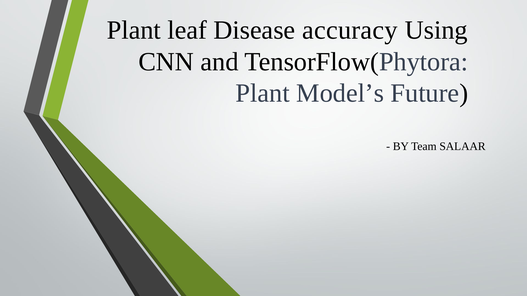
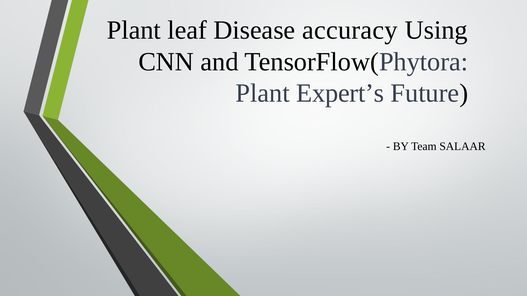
Model’s: Model’s -> Expert’s
